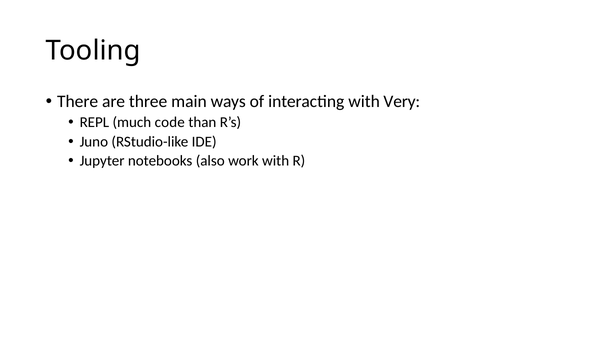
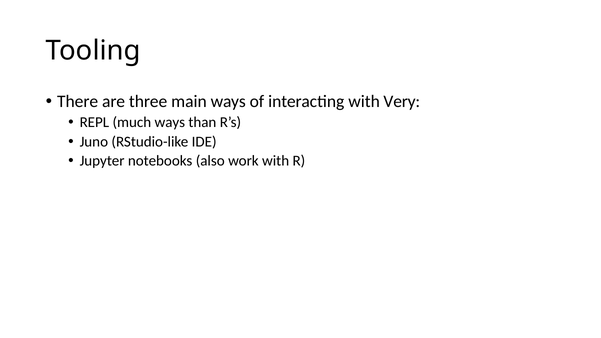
much code: code -> ways
